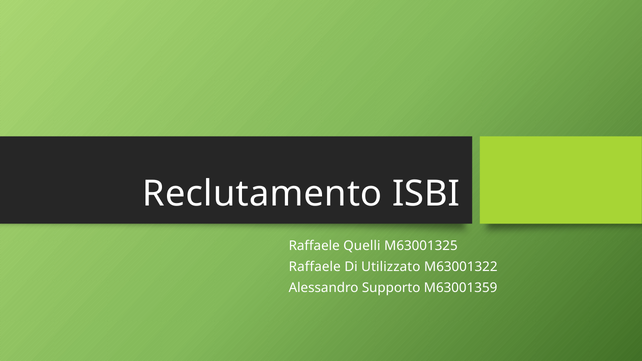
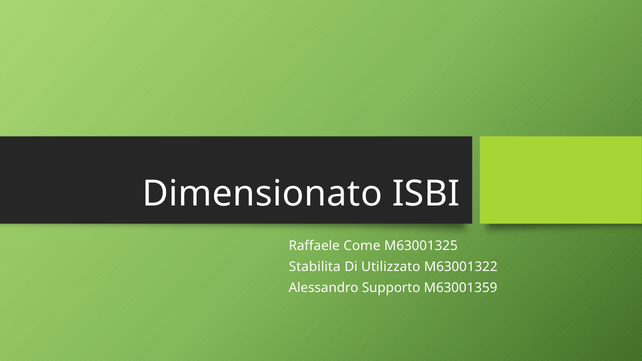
Reclutamento: Reclutamento -> Dimensionato
Quelli: Quelli -> Come
Raffaele at (315, 267): Raffaele -> Stabilita
